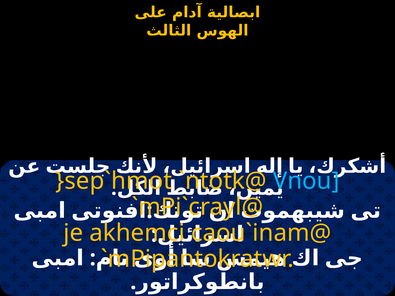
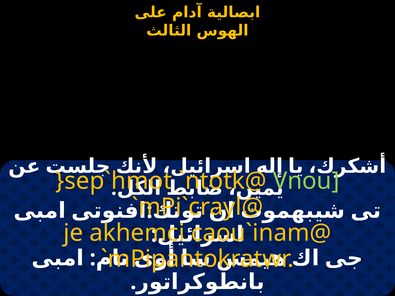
Vnou colour: light blue -> light green
